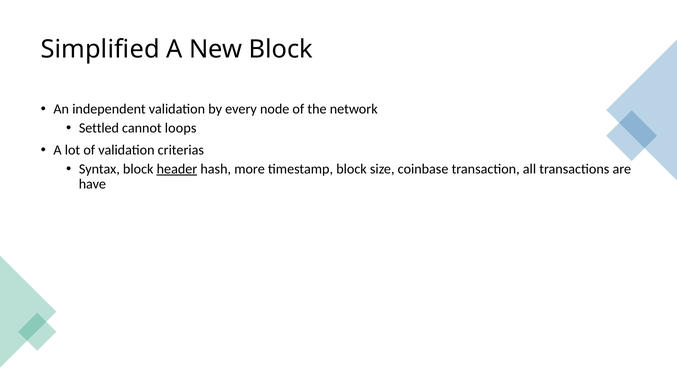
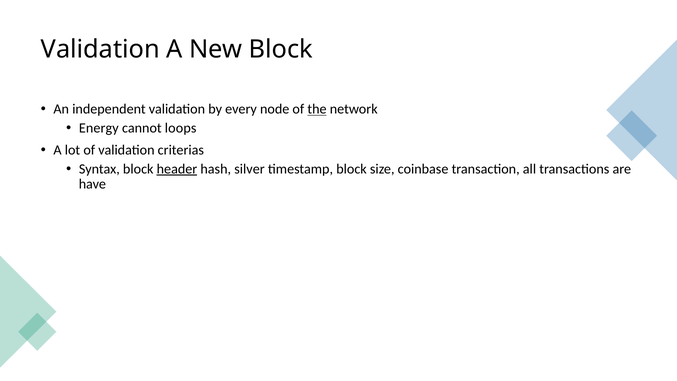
Simplified at (100, 49): Simplified -> Validation
the underline: none -> present
Settled: Settled -> Energy
more: more -> silver
